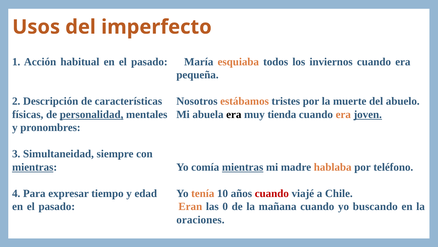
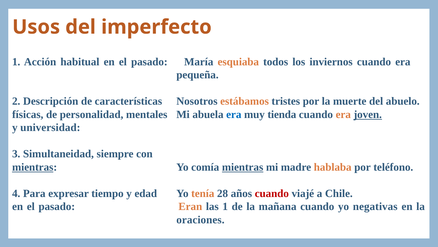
personalidad underline: present -> none
era at (234, 114) colour: black -> blue
pronombres: pronombres -> universidad
10: 10 -> 28
las 0: 0 -> 1
buscando: buscando -> negativas
